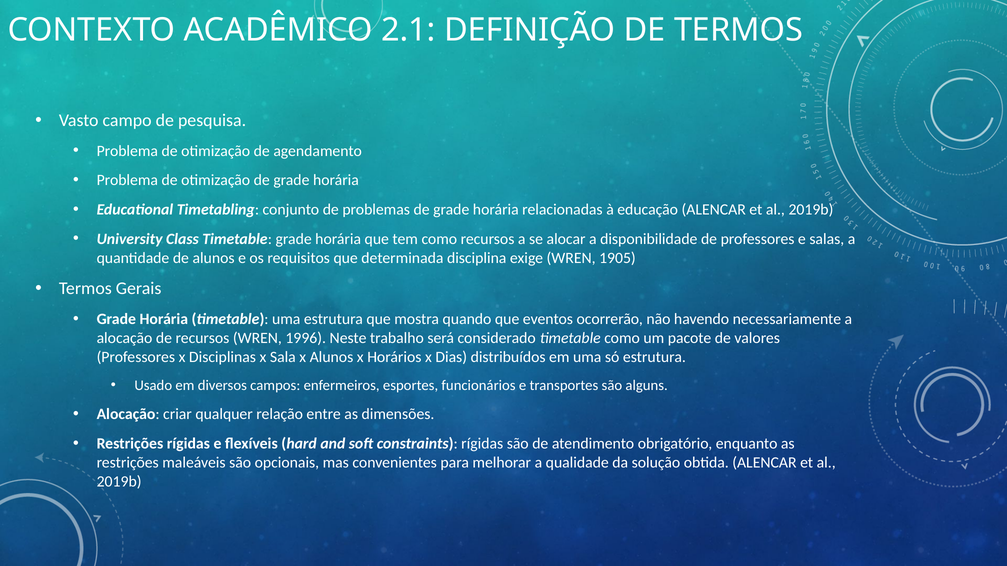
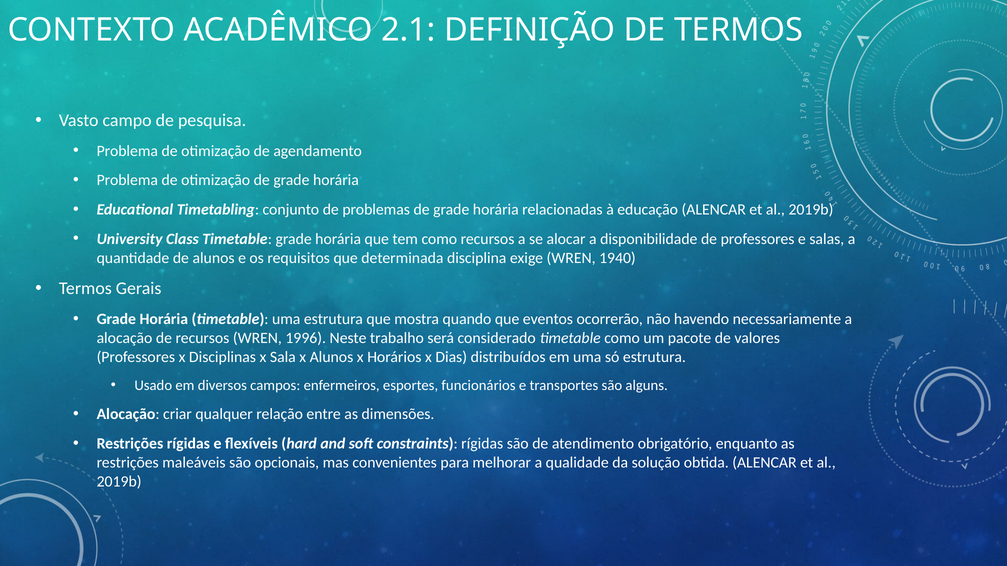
1905: 1905 -> 1940
